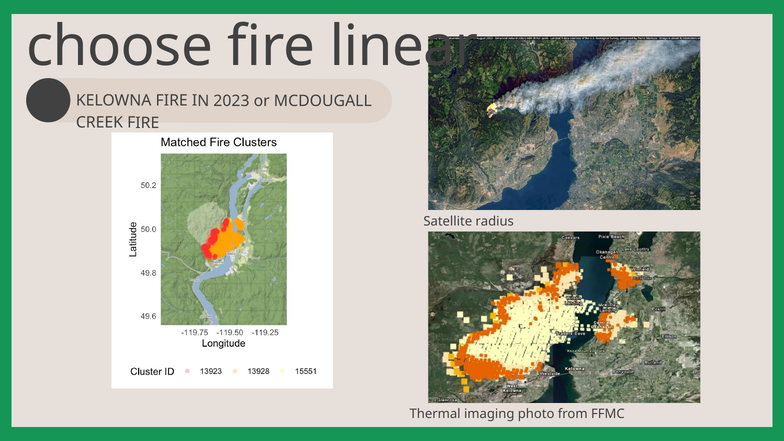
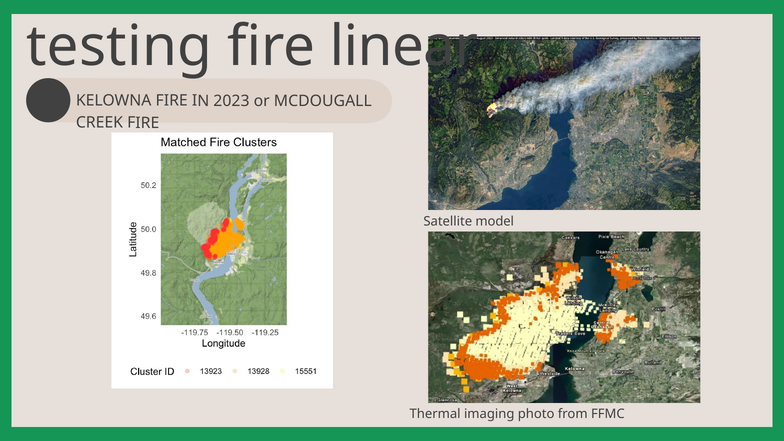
choose: choose -> testing
radius: radius -> model
